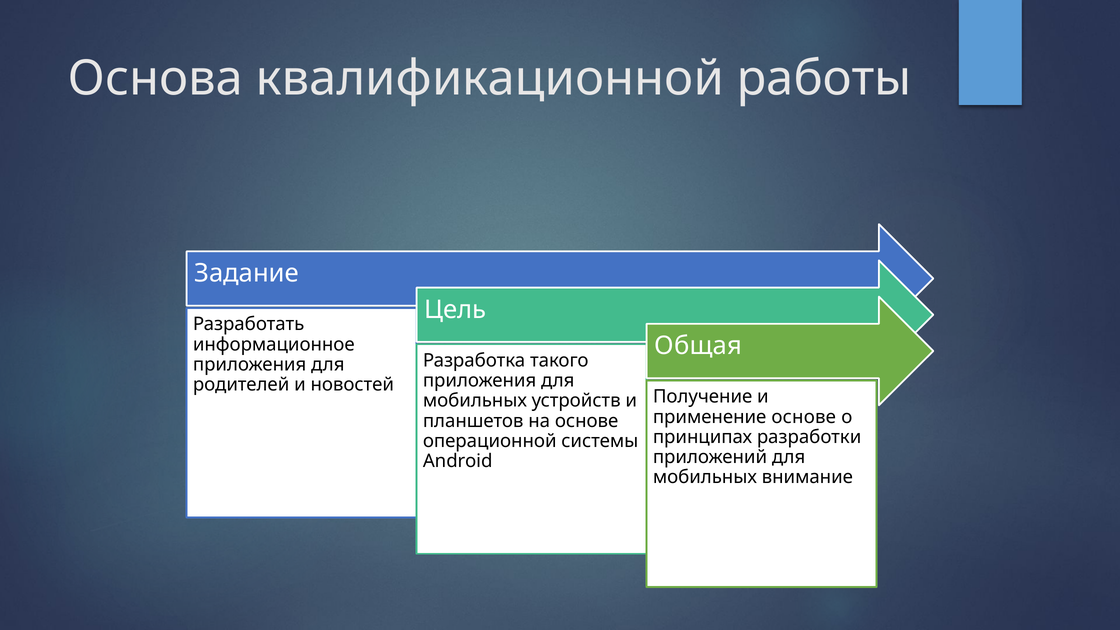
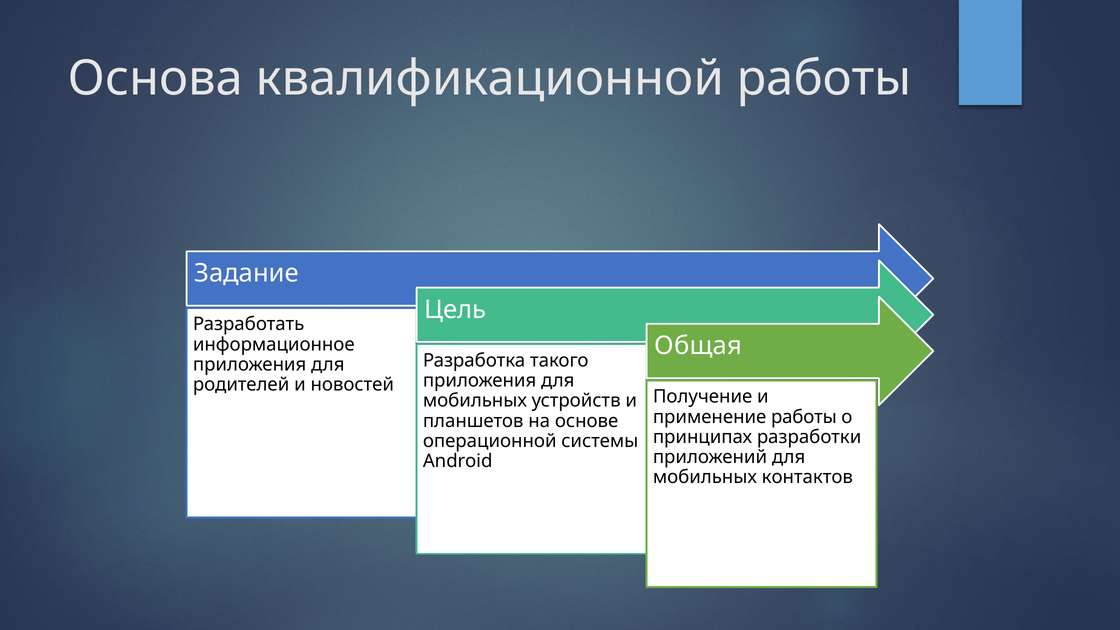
применение основе: основе -> работы
внимание: внимание -> контактов
